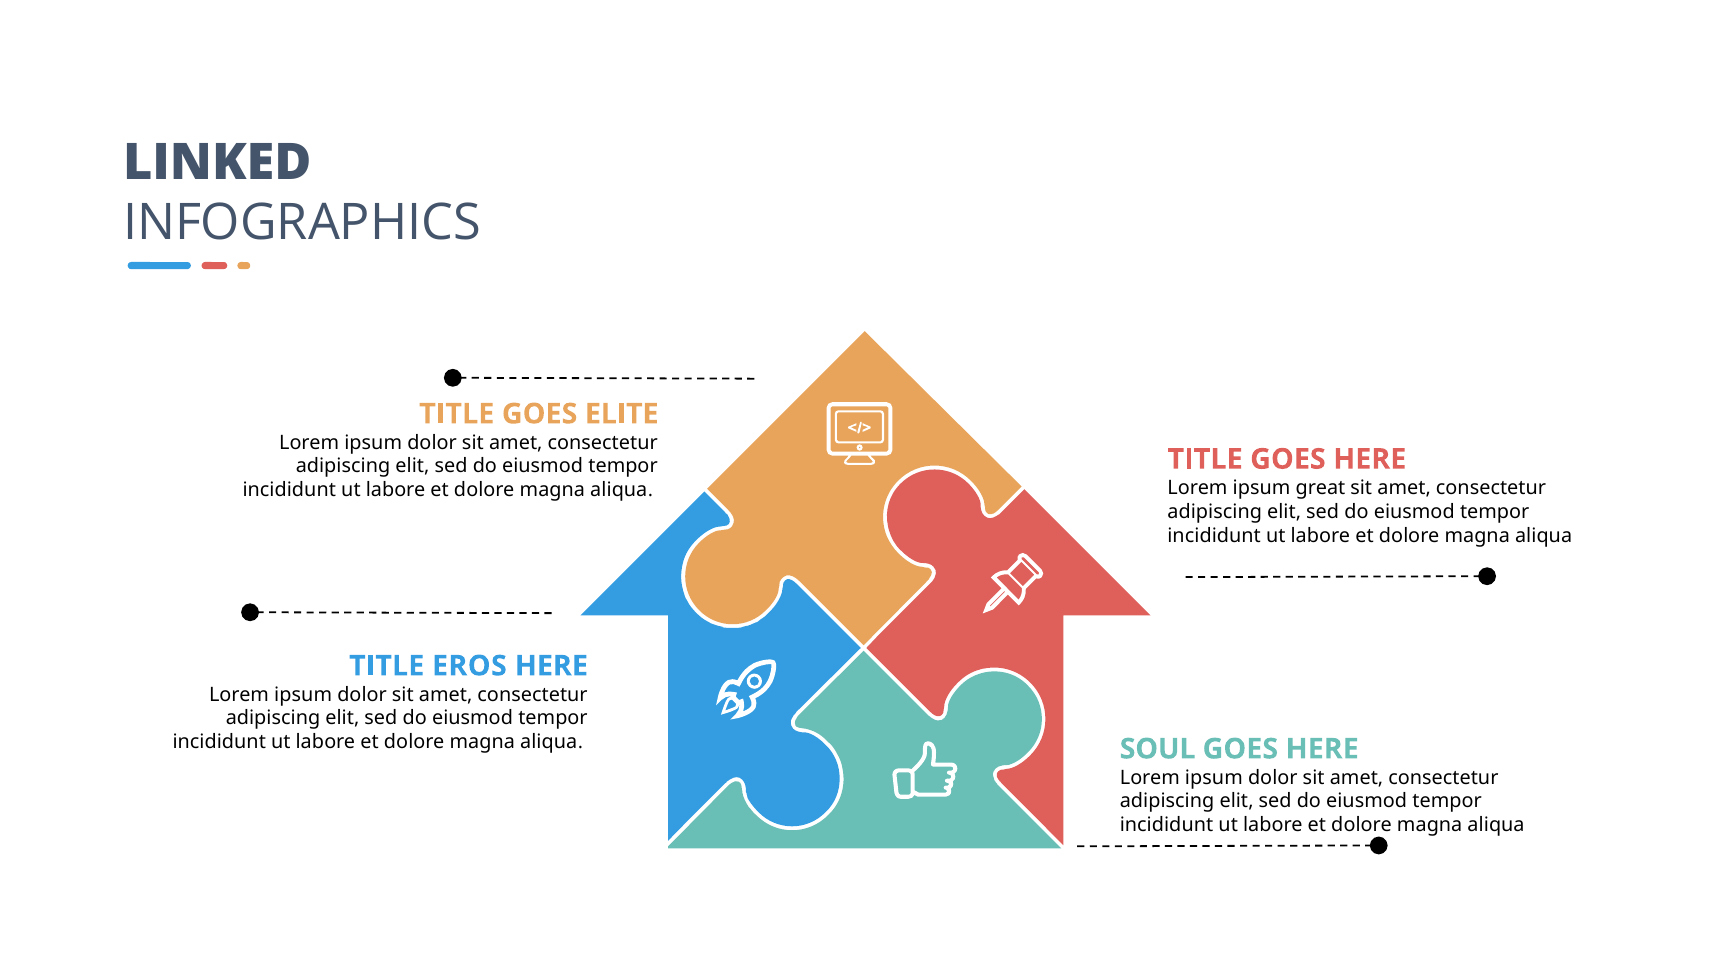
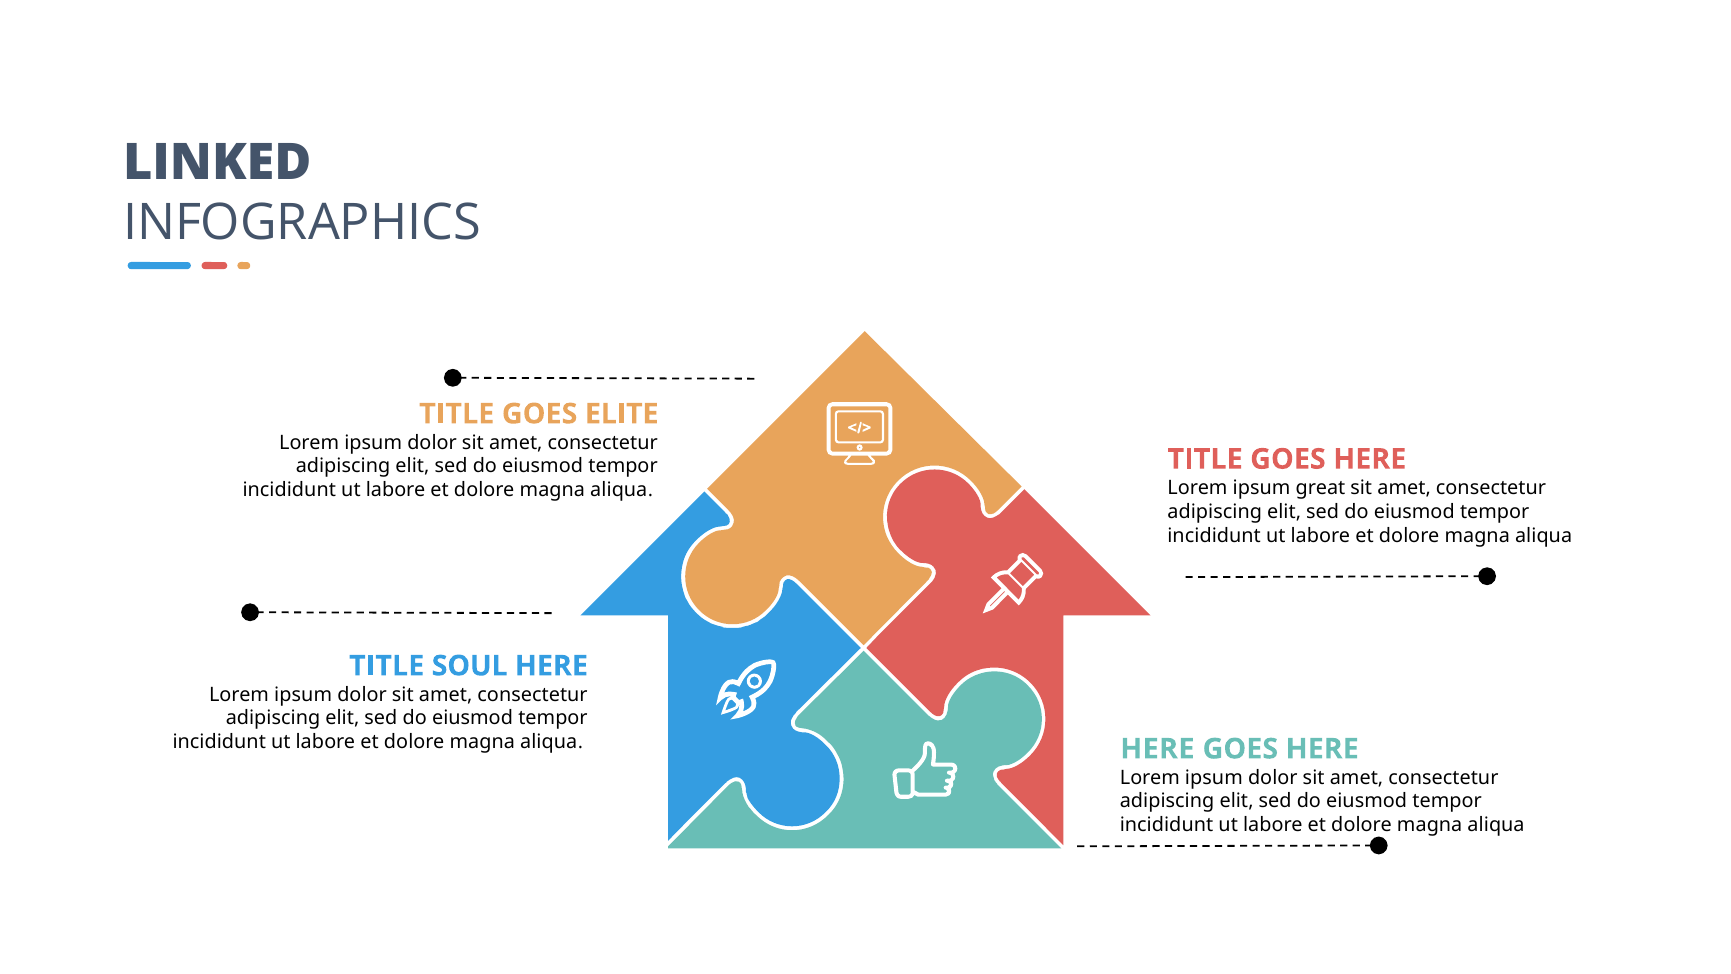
EROS: EROS -> SOUL
SOUL at (1158, 749): SOUL -> HERE
